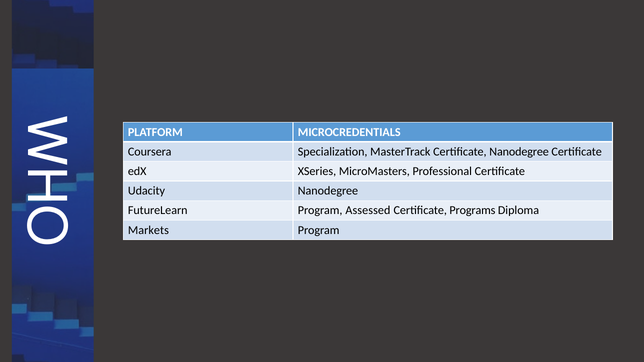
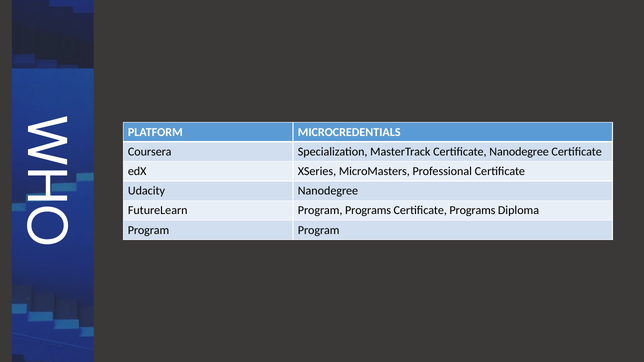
Program Assessed: Assessed -> Programs
Markets at (148, 230): Markets -> Program
